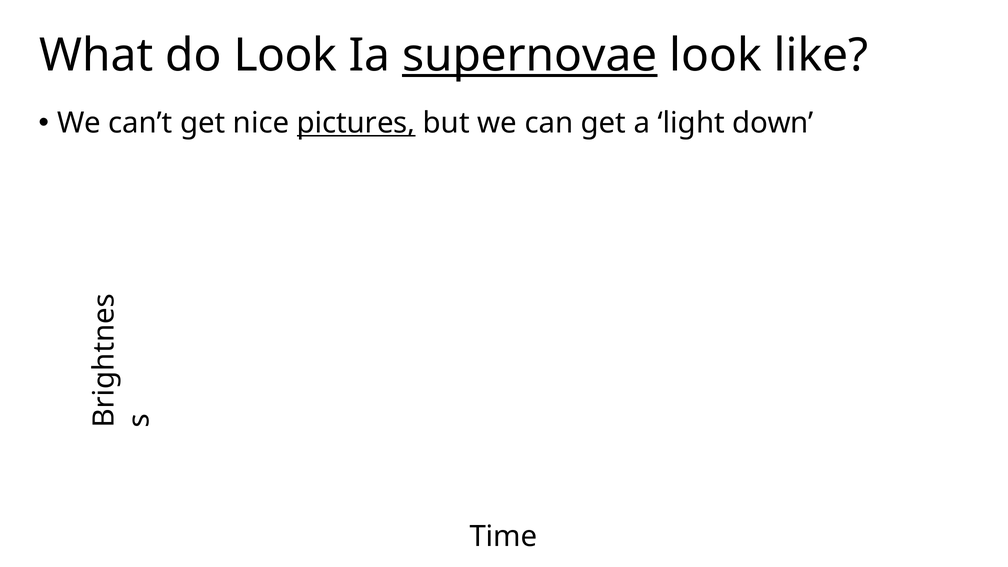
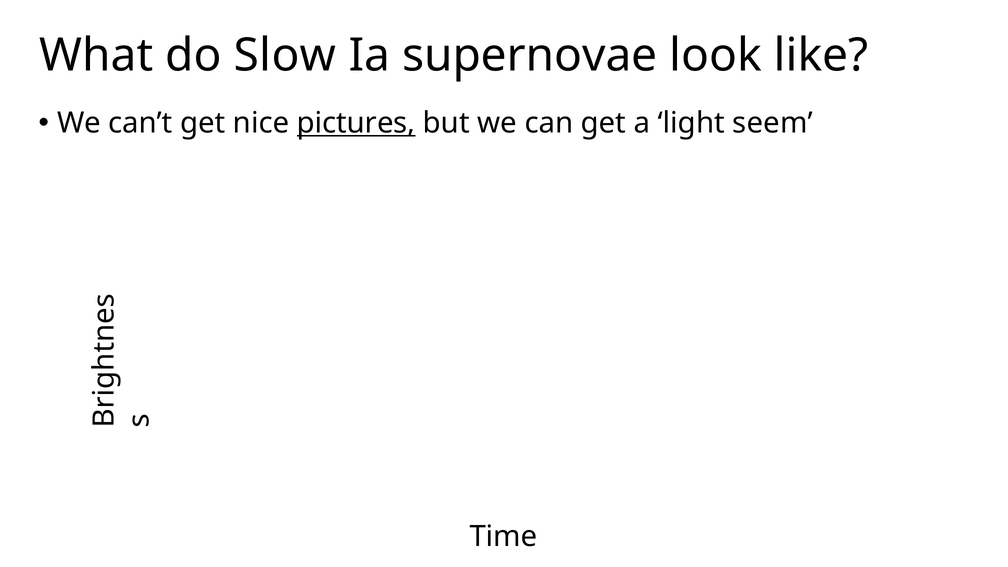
do Look: Look -> Slow
supernovae underline: present -> none
down: down -> seem
